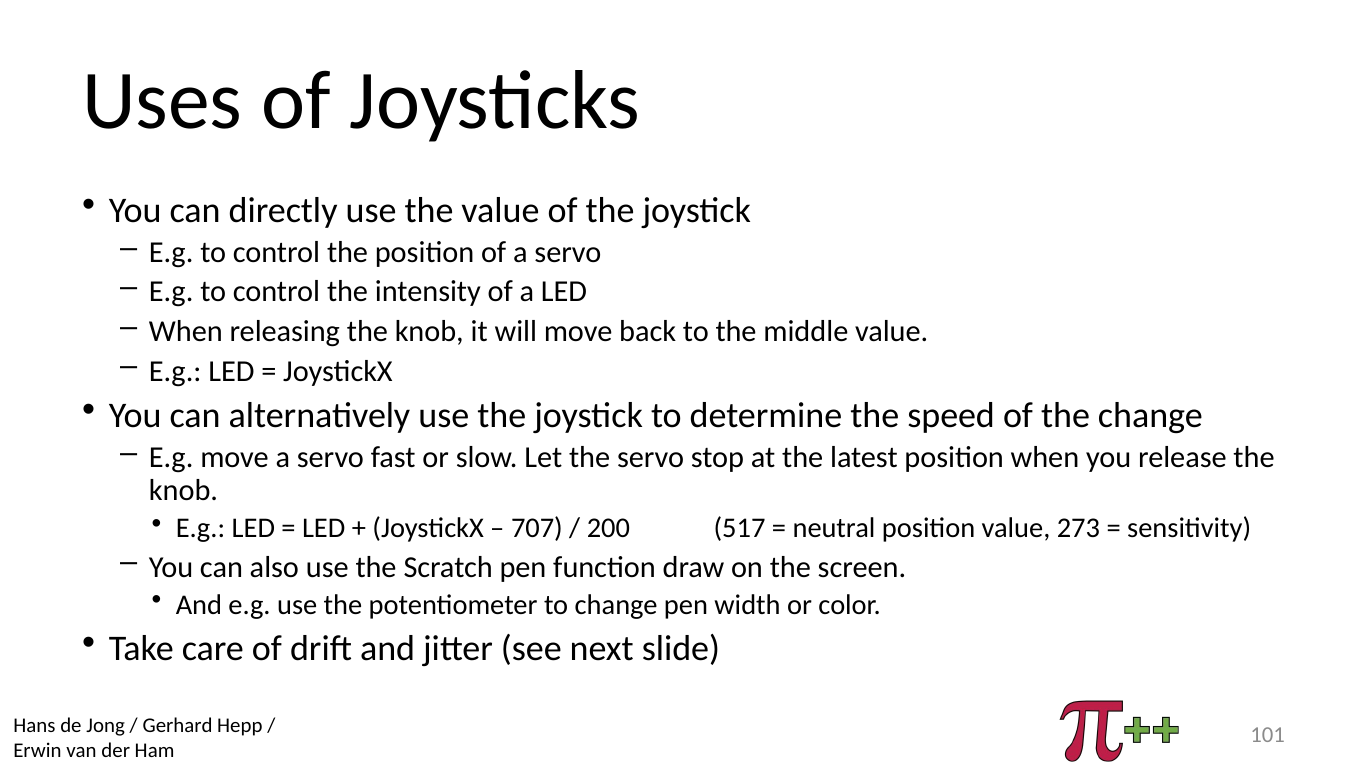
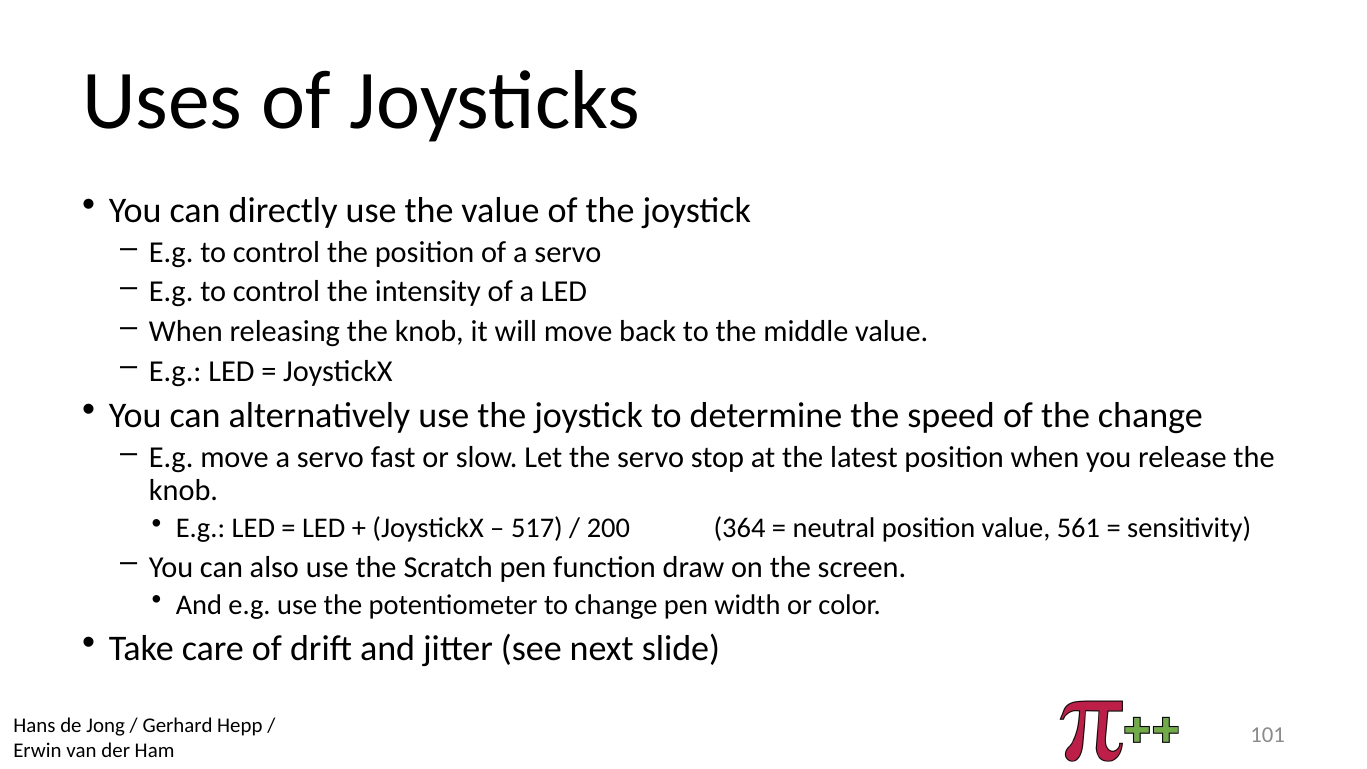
707: 707 -> 517
517: 517 -> 364
273: 273 -> 561
